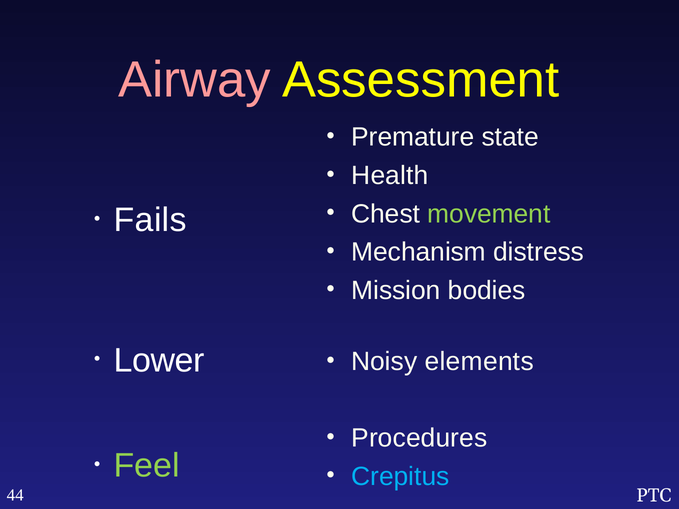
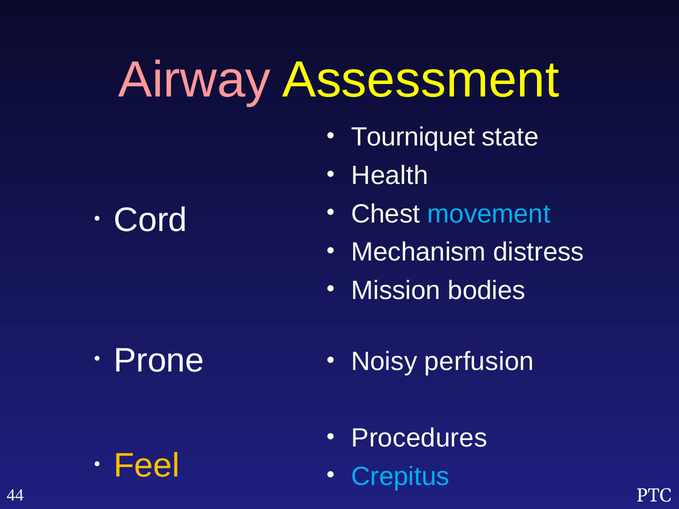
Premature: Premature -> Tourniquet
movement colour: light green -> light blue
Fails: Fails -> Cord
elements: elements -> perfusion
Lower: Lower -> Prone
Feel colour: light green -> yellow
